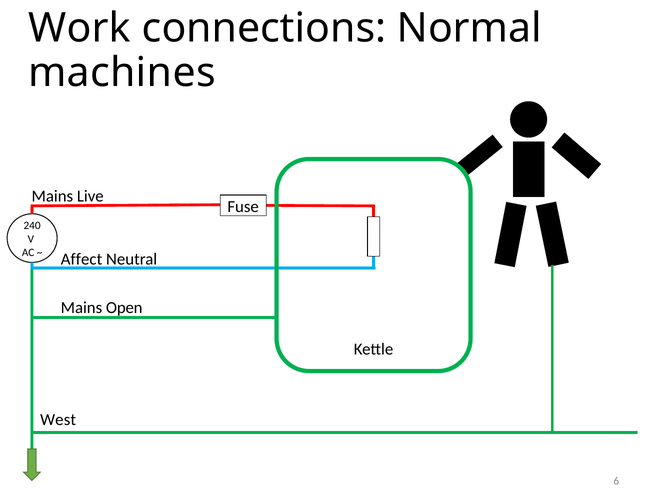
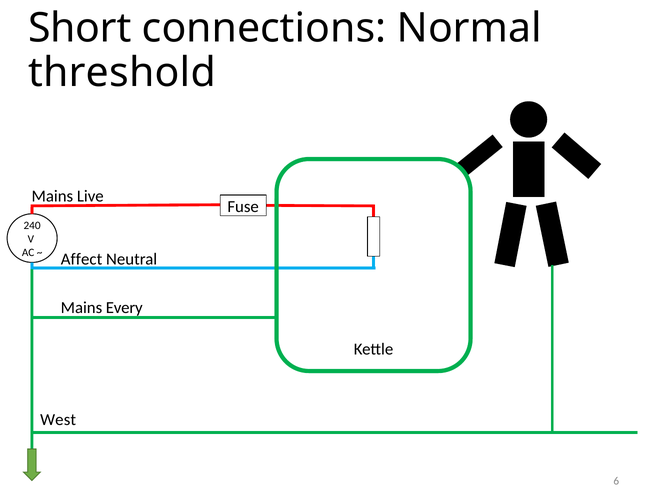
Work: Work -> Short
machines: machines -> threshold
Open: Open -> Every
